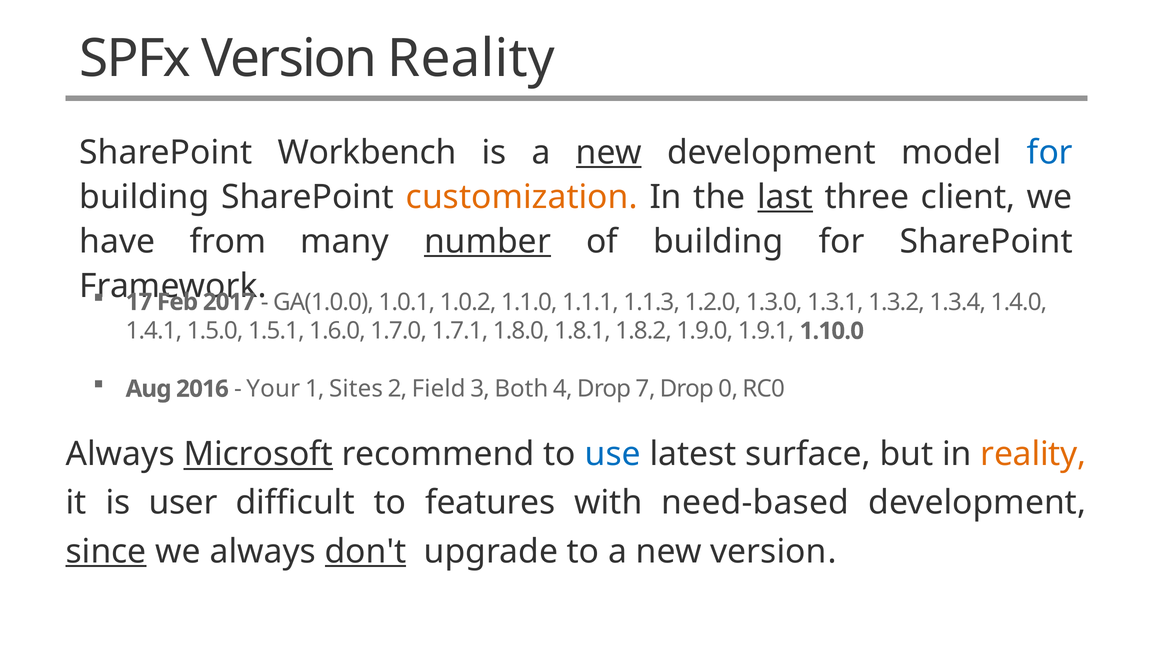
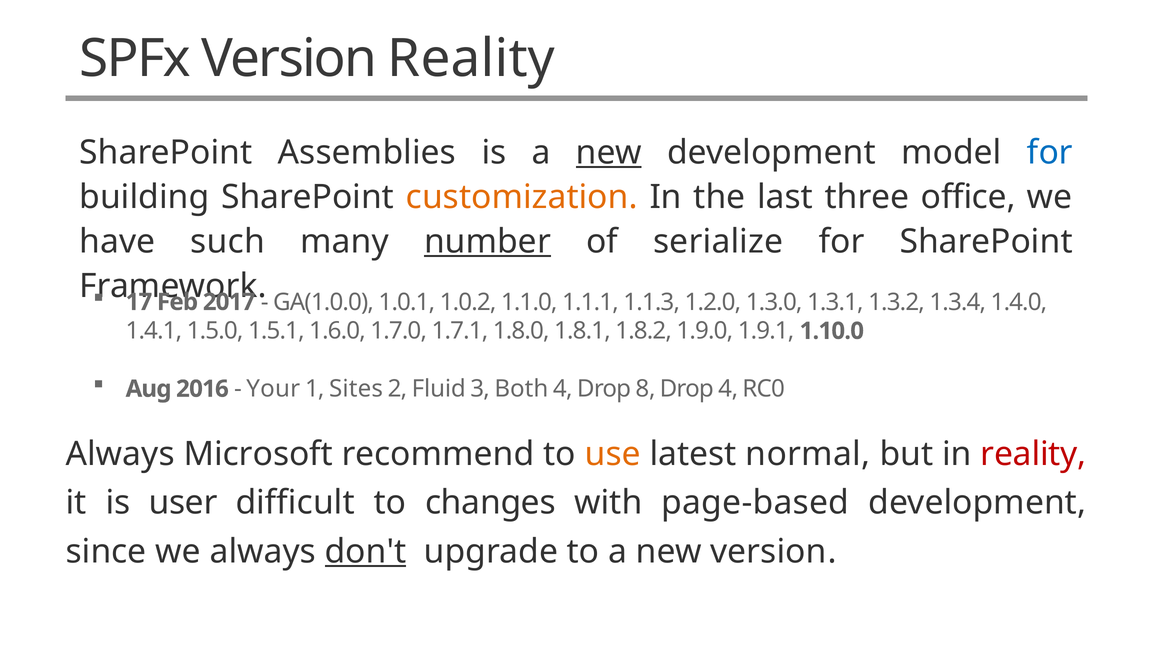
Workbench: Workbench -> Assemblies
last underline: present -> none
client: client -> office
from: from -> such
of building: building -> serialize
Field: Field -> Fluid
7: 7 -> 8
Drop 0: 0 -> 4
Microsoft underline: present -> none
use colour: blue -> orange
surface: surface -> normal
reality at (1033, 454) colour: orange -> red
features: features -> changes
need-based: need-based -> page-based
since underline: present -> none
